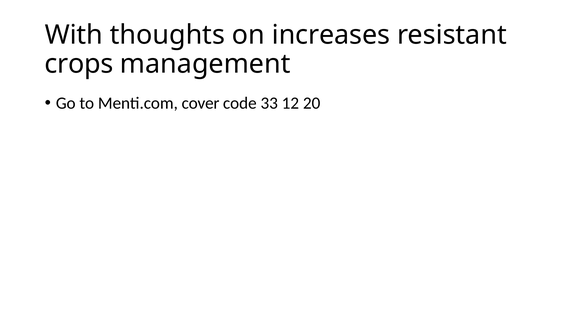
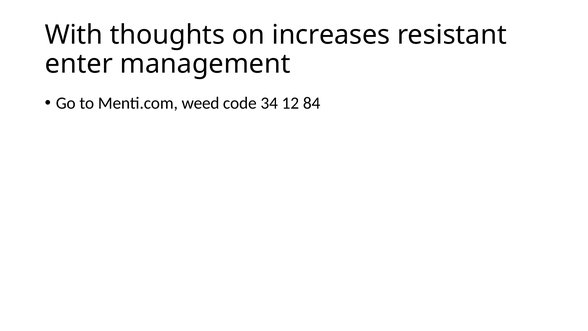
crops: crops -> enter
cover: cover -> weed
33: 33 -> 34
20: 20 -> 84
